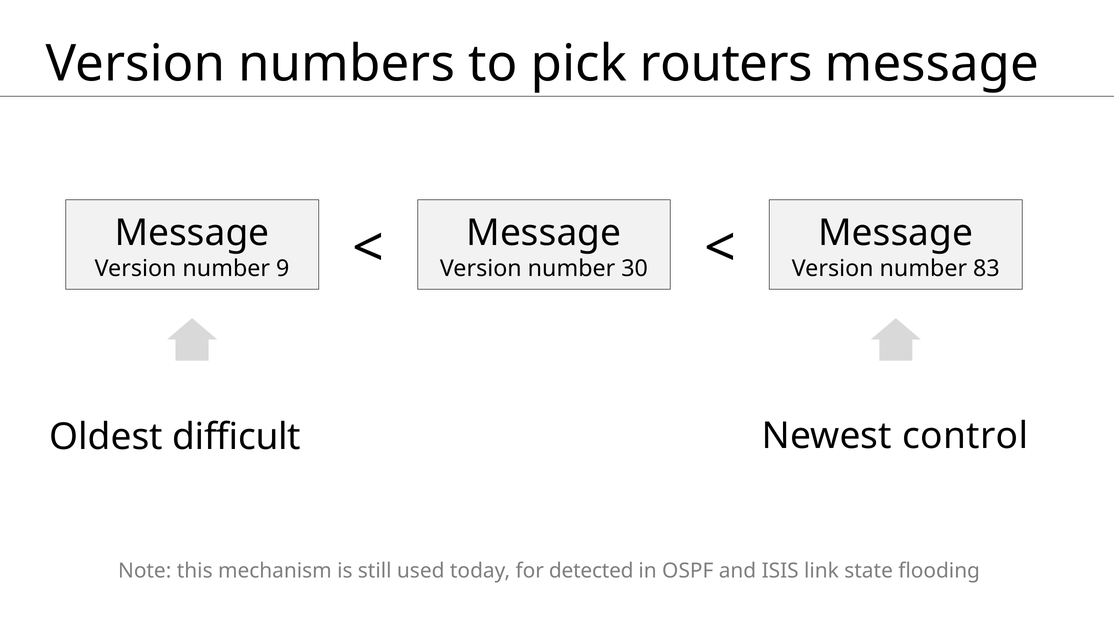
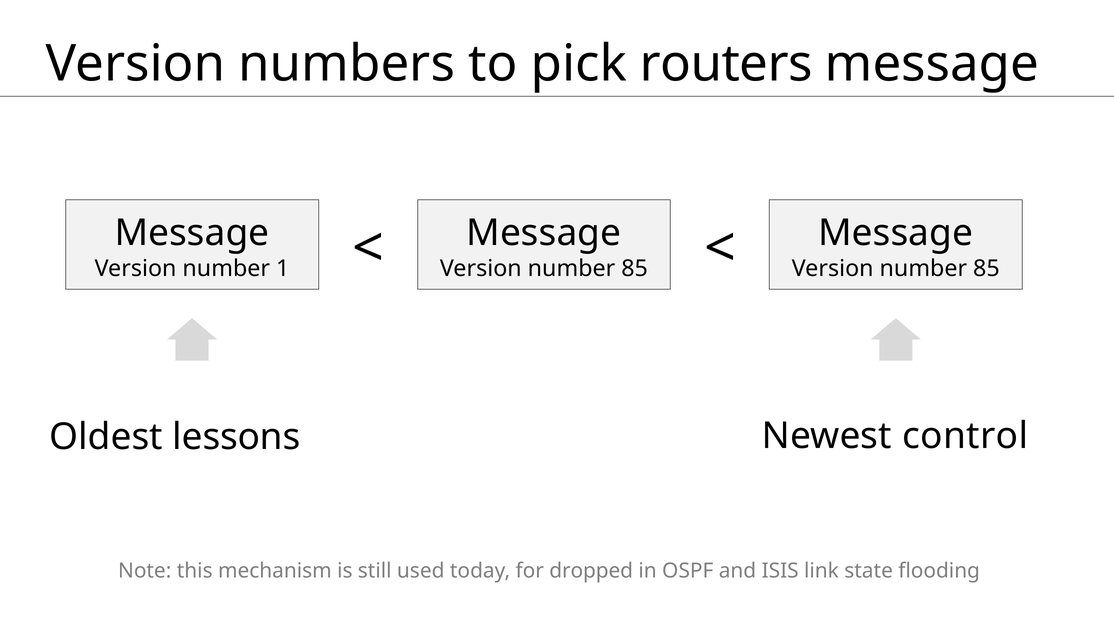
9: 9 -> 1
30 at (635, 269): 30 -> 85
83 at (986, 269): 83 -> 85
difficult: difficult -> lessons
detected: detected -> dropped
